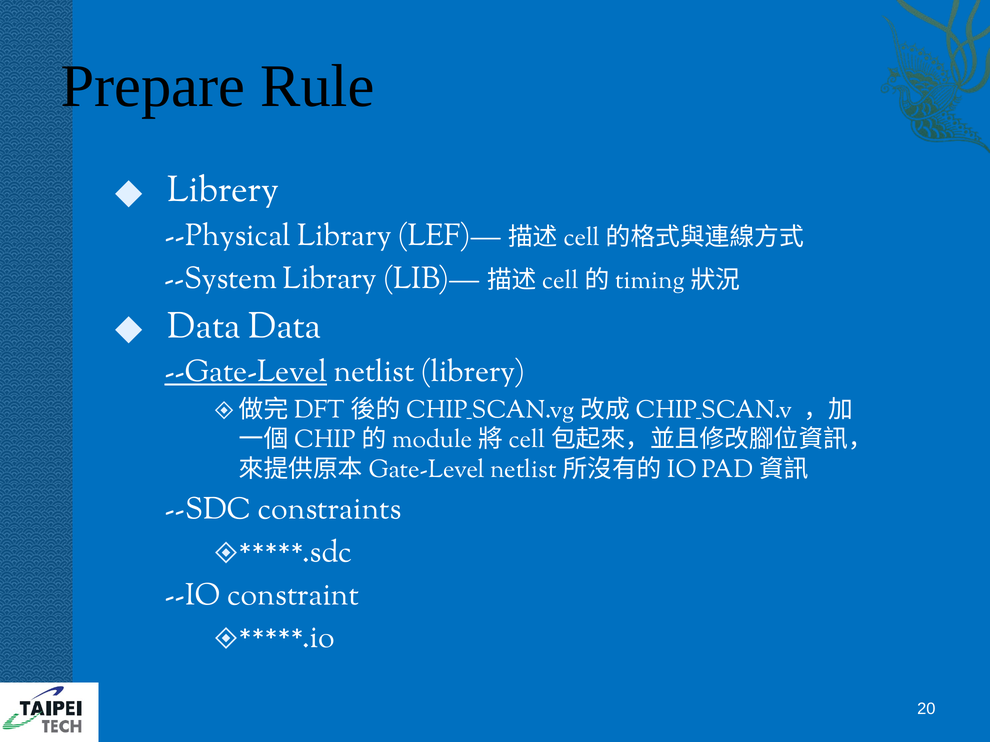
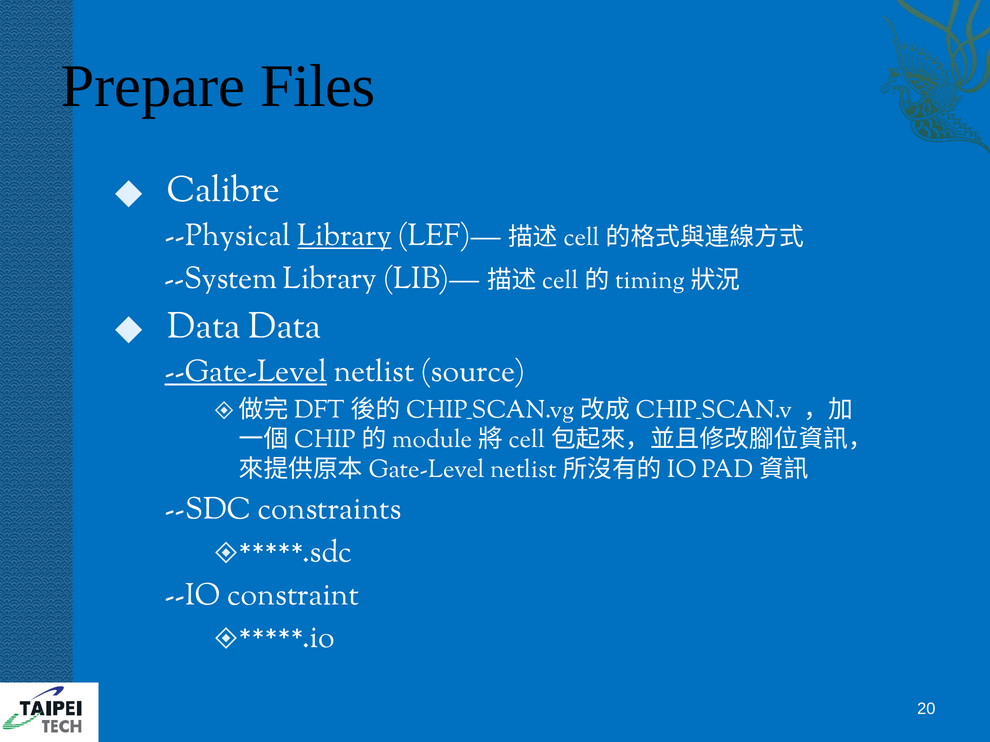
Rule: Rule -> Files
Librery at (223, 190): Librery -> Calibre
Library at (344, 235) underline: none -> present
netlist librery: librery -> source
